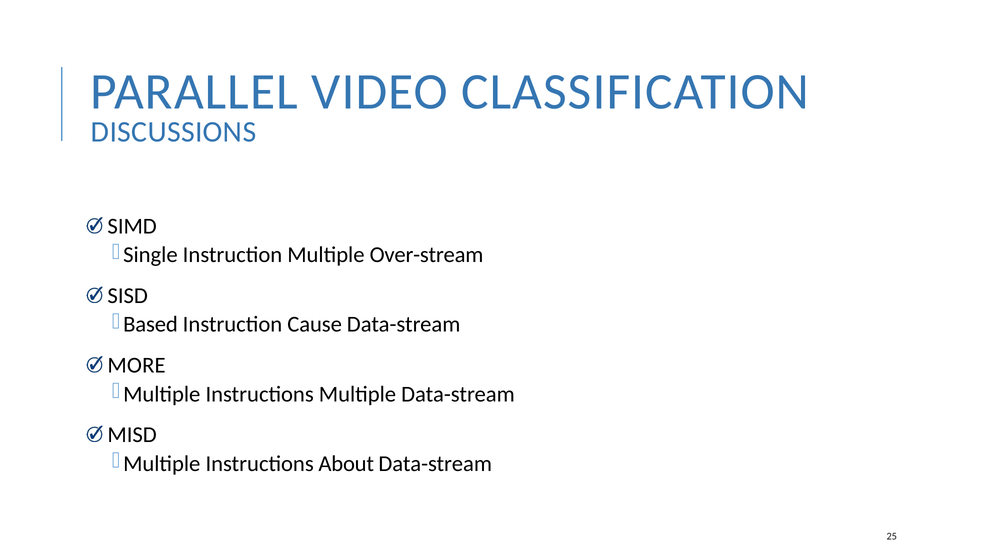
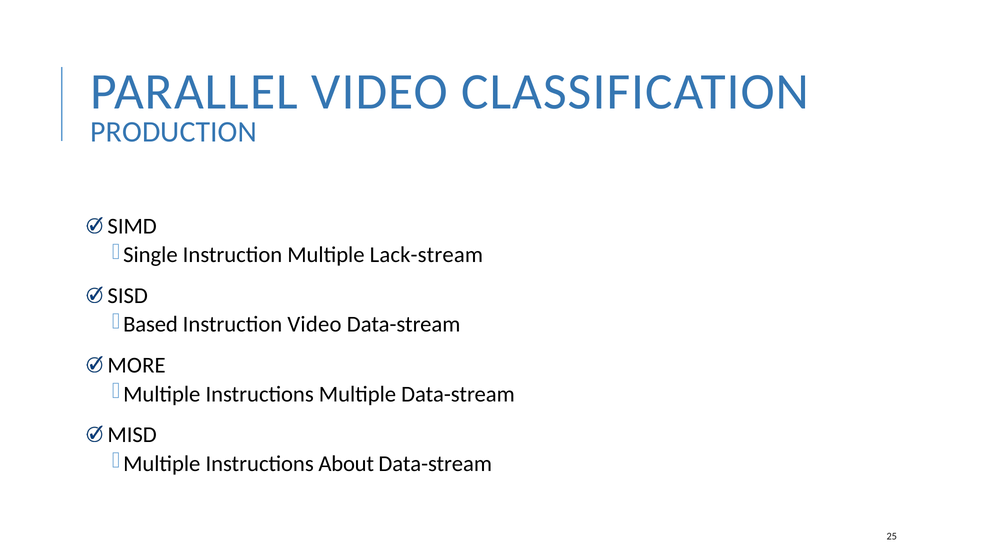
DISCUSSIONS: DISCUSSIONS -> PRODUCTION
Over-stream: Over-stream -> Lack-stream
Instruction Cause: Cause -> Video
